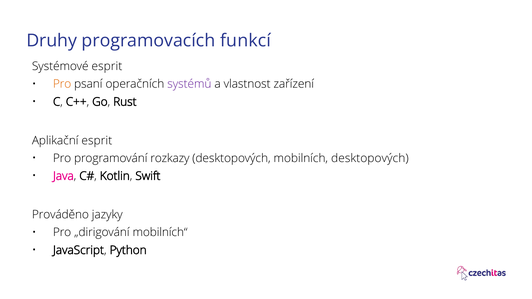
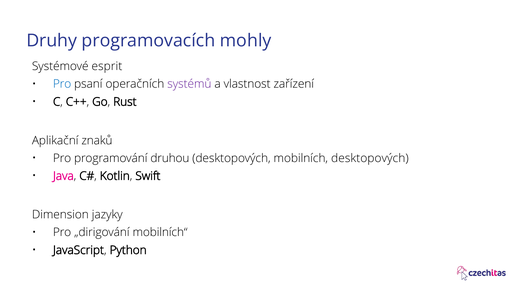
funkcí: funkcí -> mohly
Pro at (62, 84) colour: orange -> blue
Aplikační esprit: esprit -> znaků
rozkazy: rozkazy -> druhou
Prováděno: Prováděno -> Dimension
